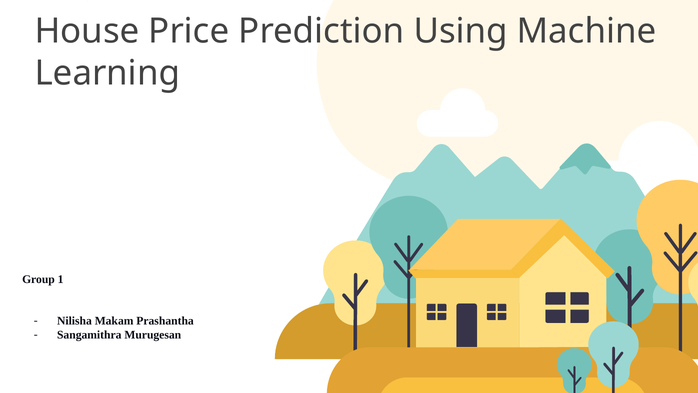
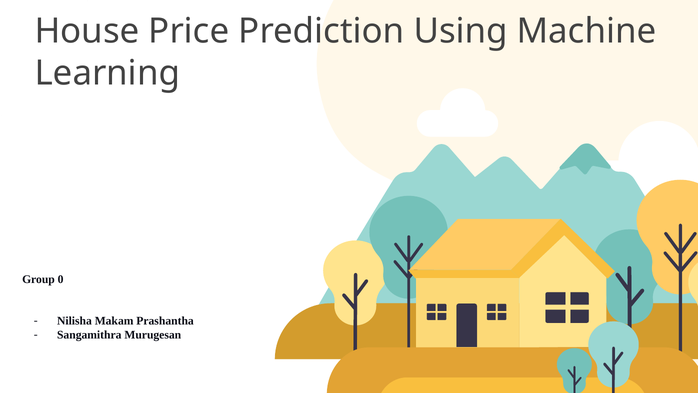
1: 1 -> 0
